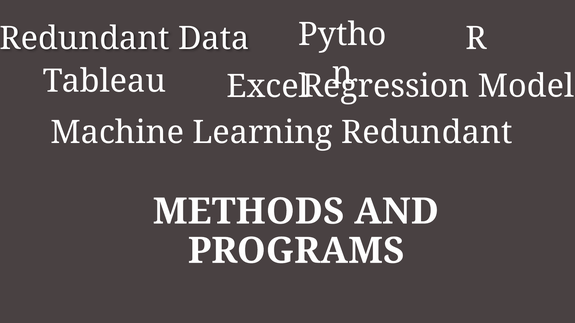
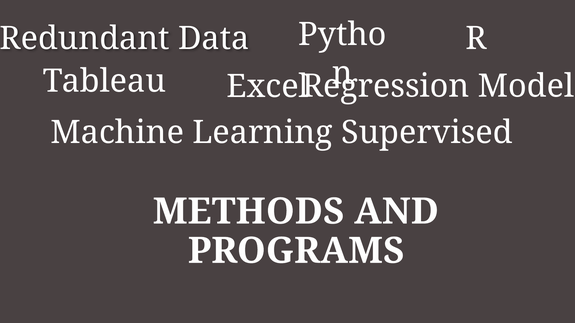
Learning Redundant: Redundant -> Supervised
